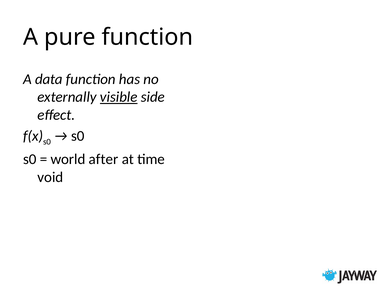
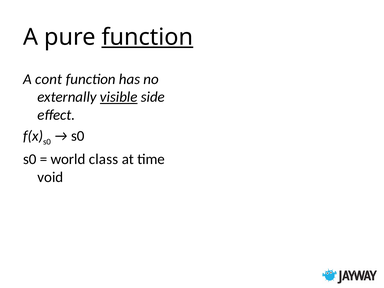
function at (147, 37) underline: none -> present
data: data -> cont
after: after -> class
